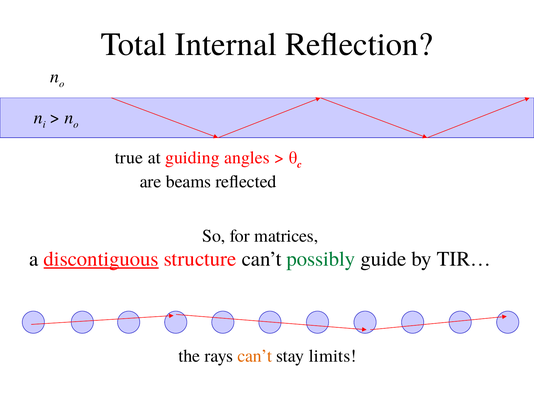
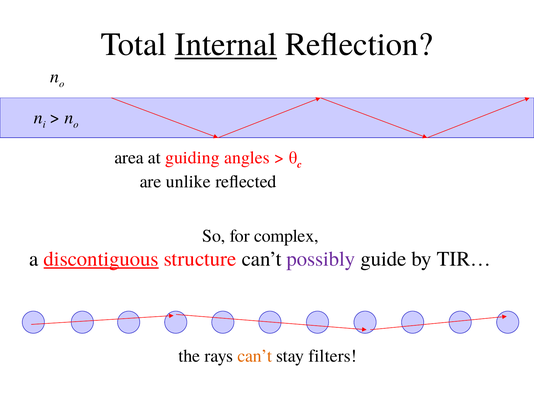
Internal underline: none -> present
true: true -> area
beams: beams -> unlike
matrices: matrices -> complex
possibly colour: green -> purple
limits: limits -> filters
